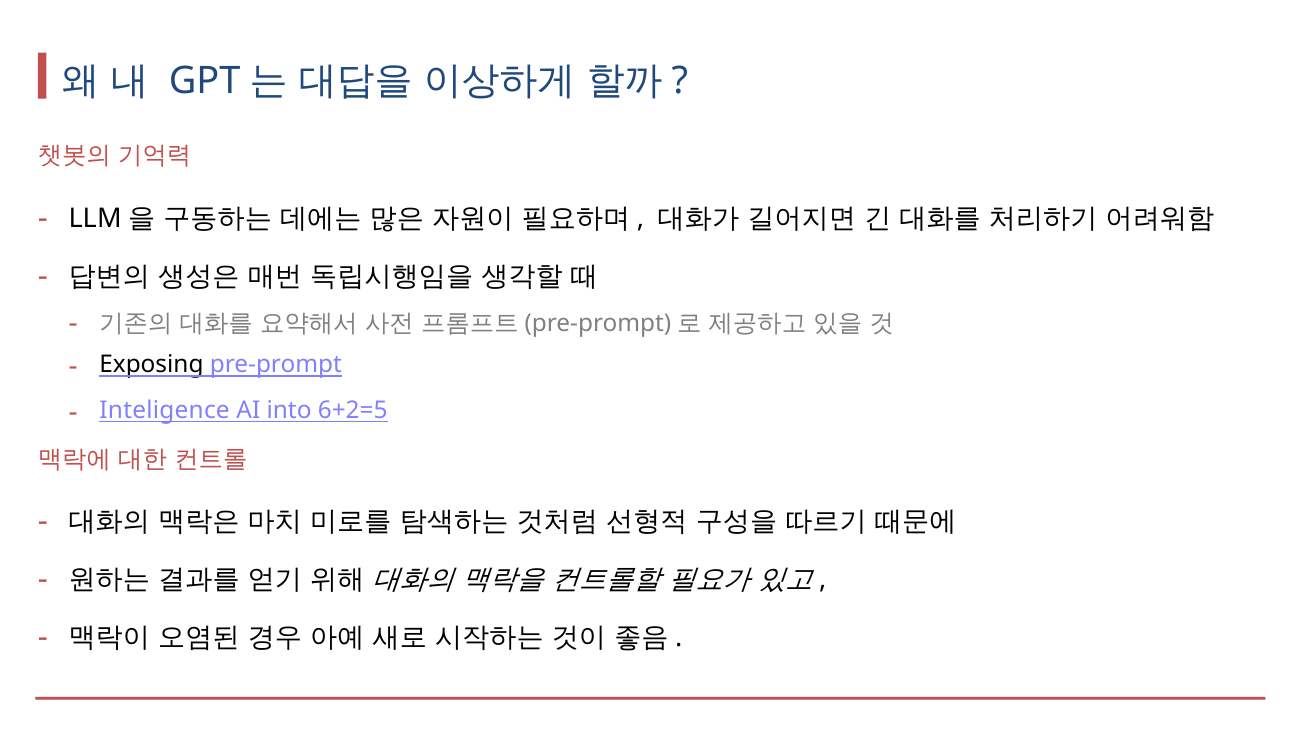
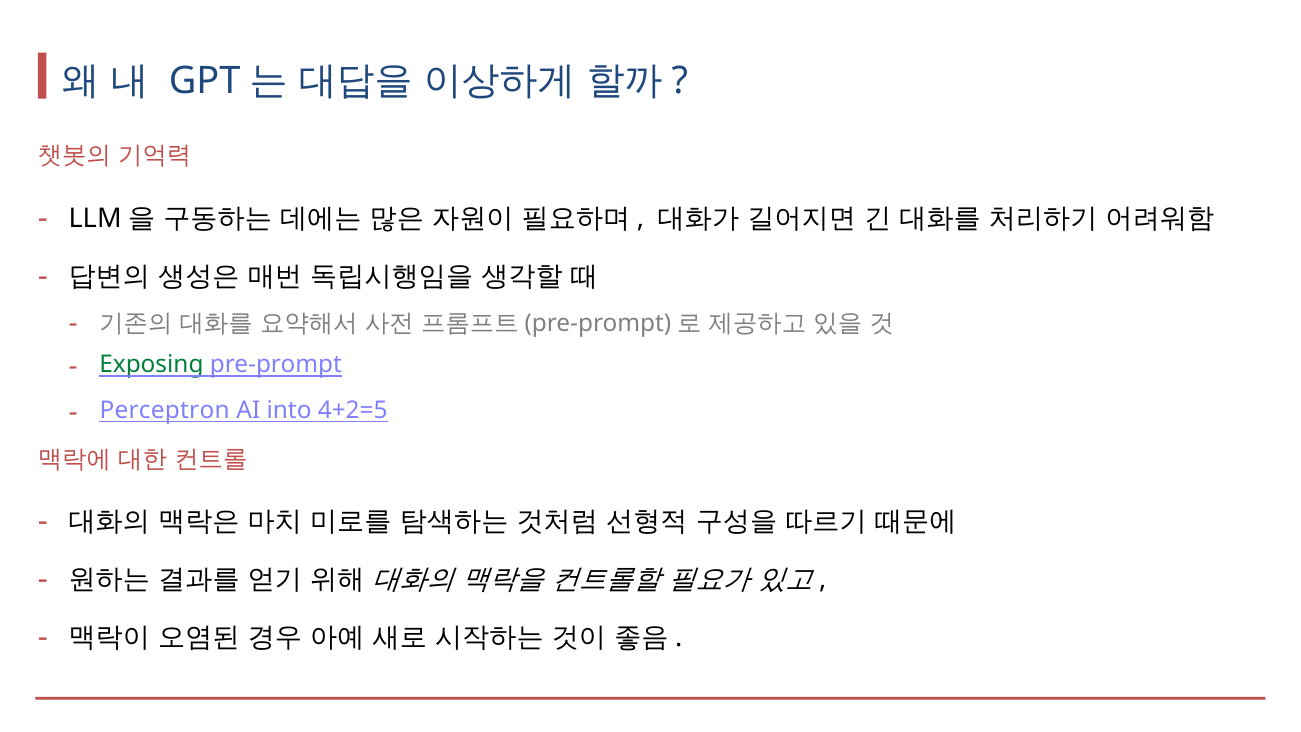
Exposing colour: black -> green
Inteligence: Inteligence -> Perceptron
6+2=5: 6+2=5 -> 4+2=5
